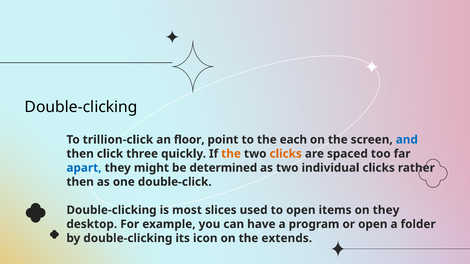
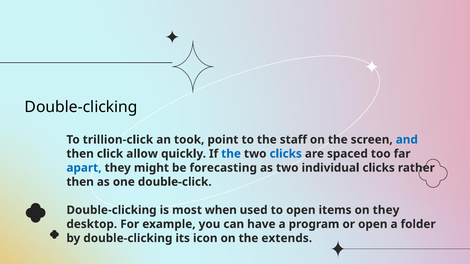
floor: floor -> took
each: each -> staff
three: three -> allow
the at (231, 154) colour: orange -> blue
clicks at (286, 154) colour: orange -> blue
determined: determined -> forecasting
slices: slices -> when
